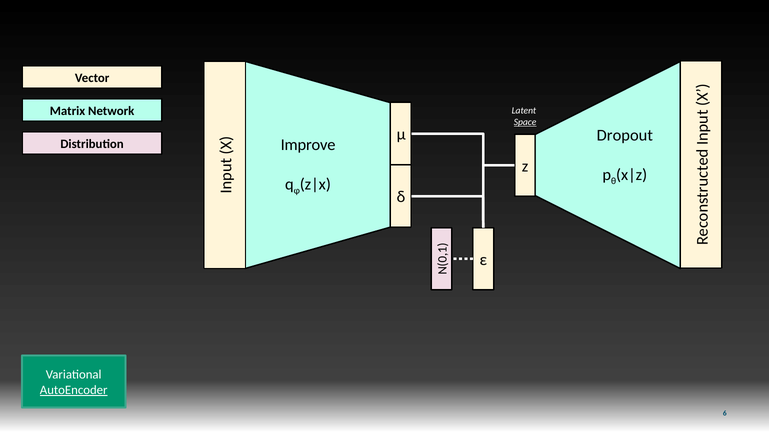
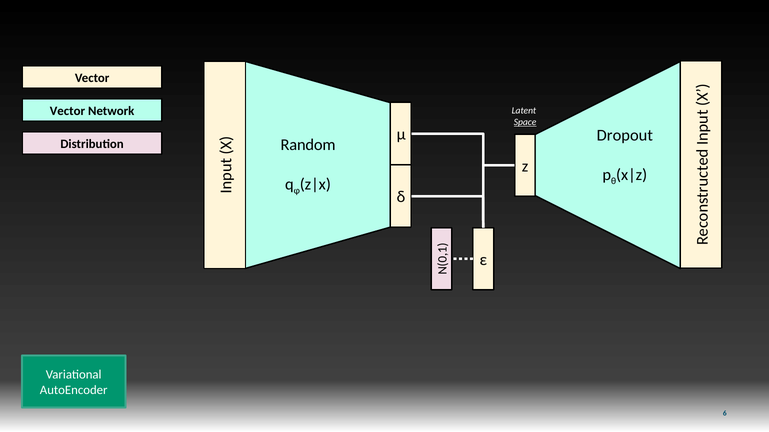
Matrix at (67, 111): Matrix -> Vector
Improve: Improve -> Random
AutoEncoder underline: present -> none
